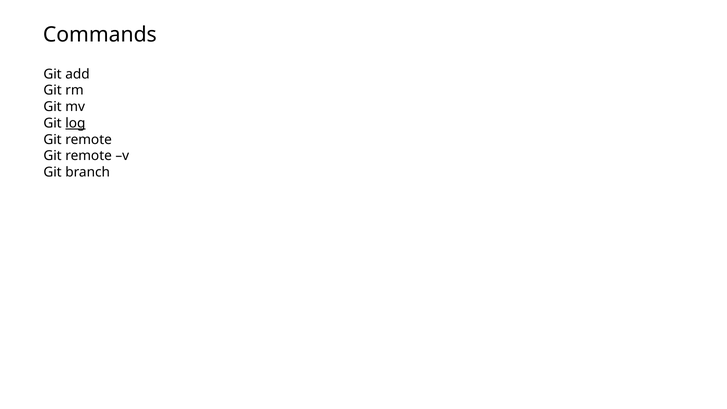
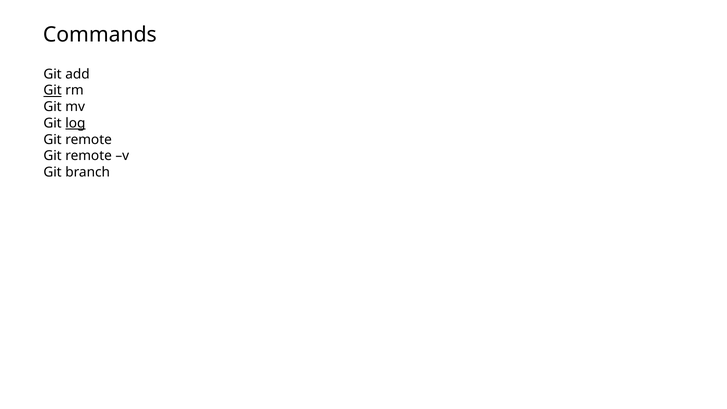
Git at (53, 90) underline: none -> present
